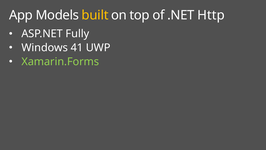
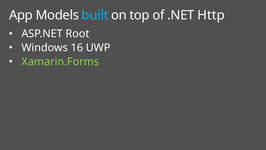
built colour: yellow -> light blue
Fully: Fully -> Root
41: 41 -> 16
